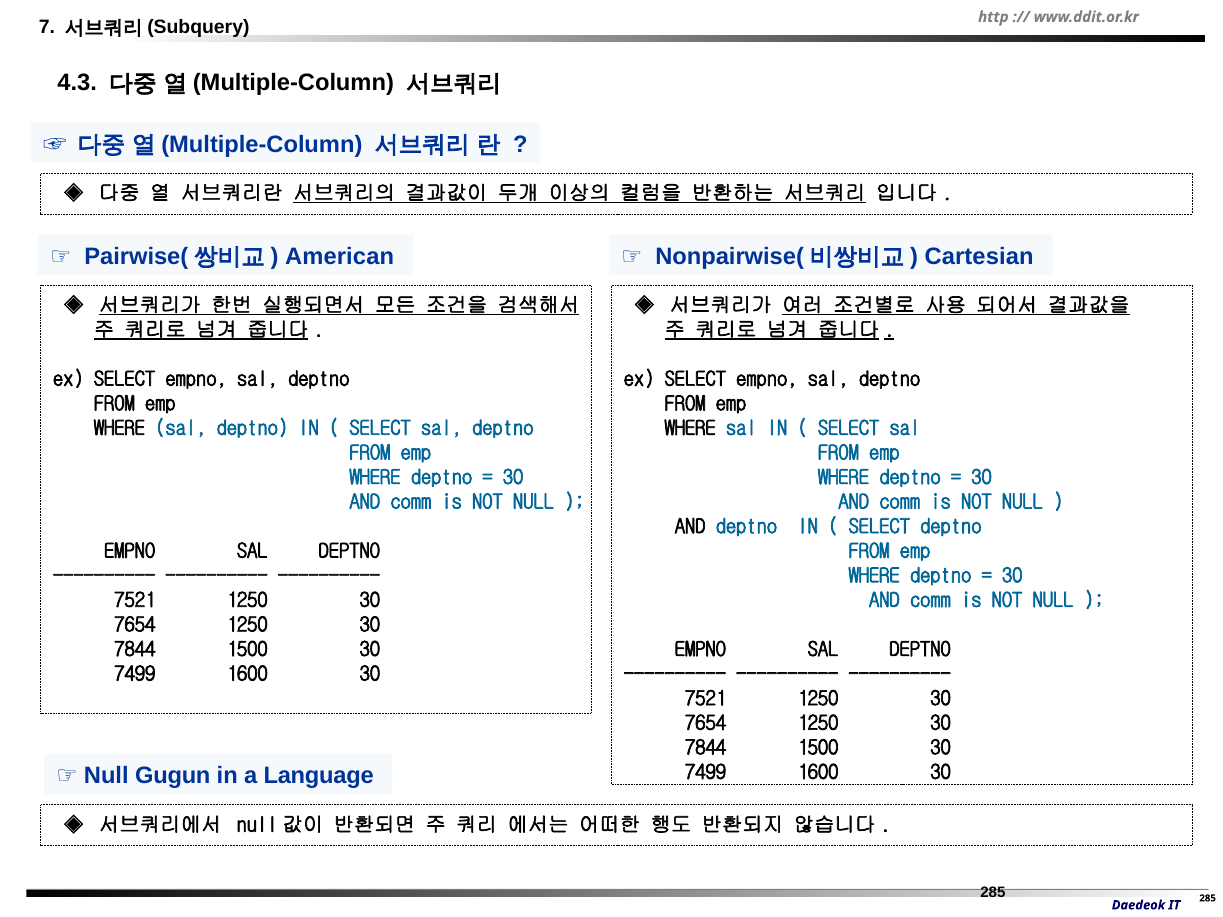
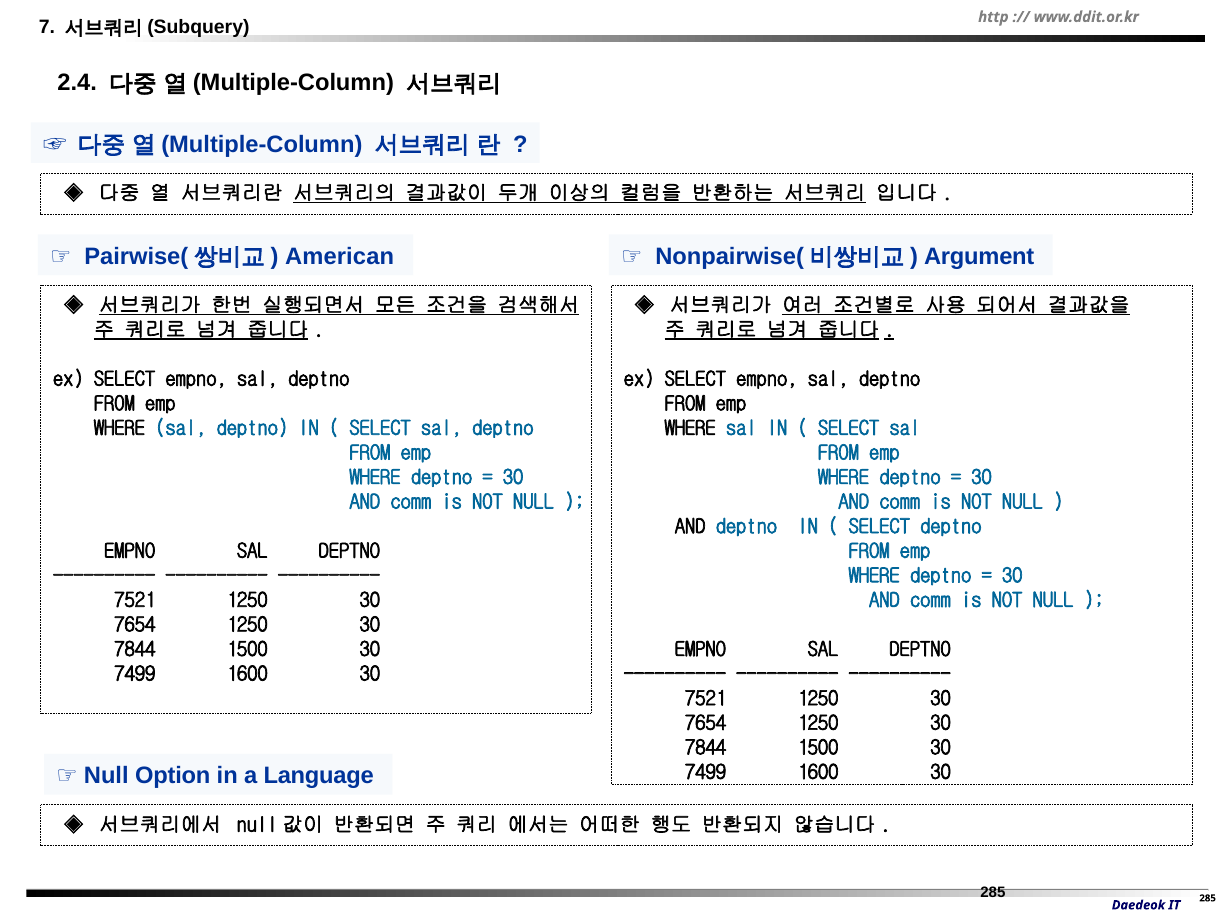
4.3: 4.3 -> 2.4
Cartesian: Cartesian -> Argument
Gugun: Gugun -> Option
